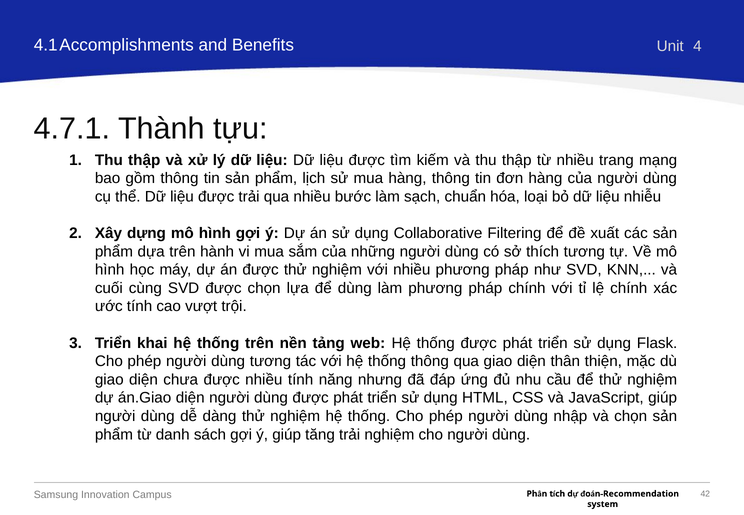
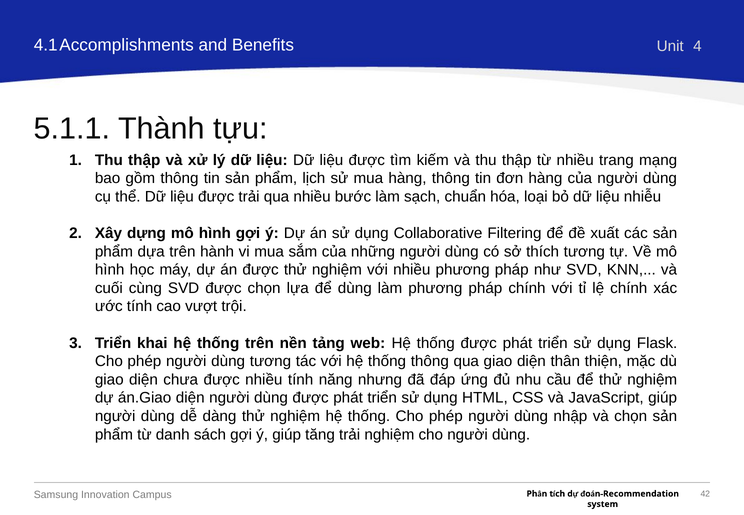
4.7.1: 4.7.1 -> 5.1.1
